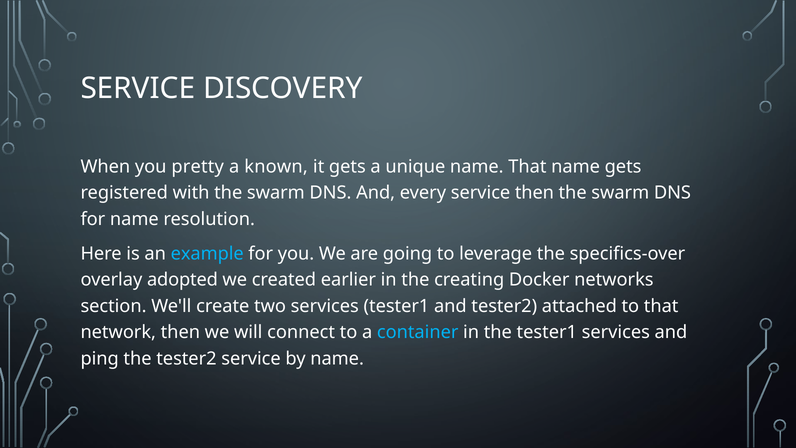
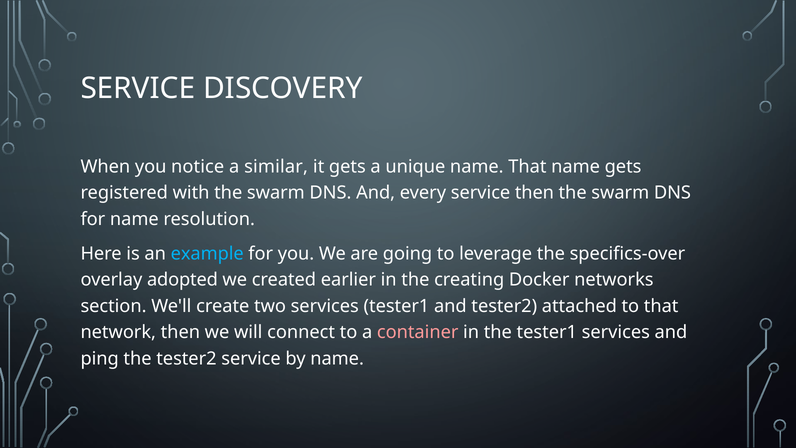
pretty: pretty -> notice
known: known -> similar
container colour: light blue -> pink
